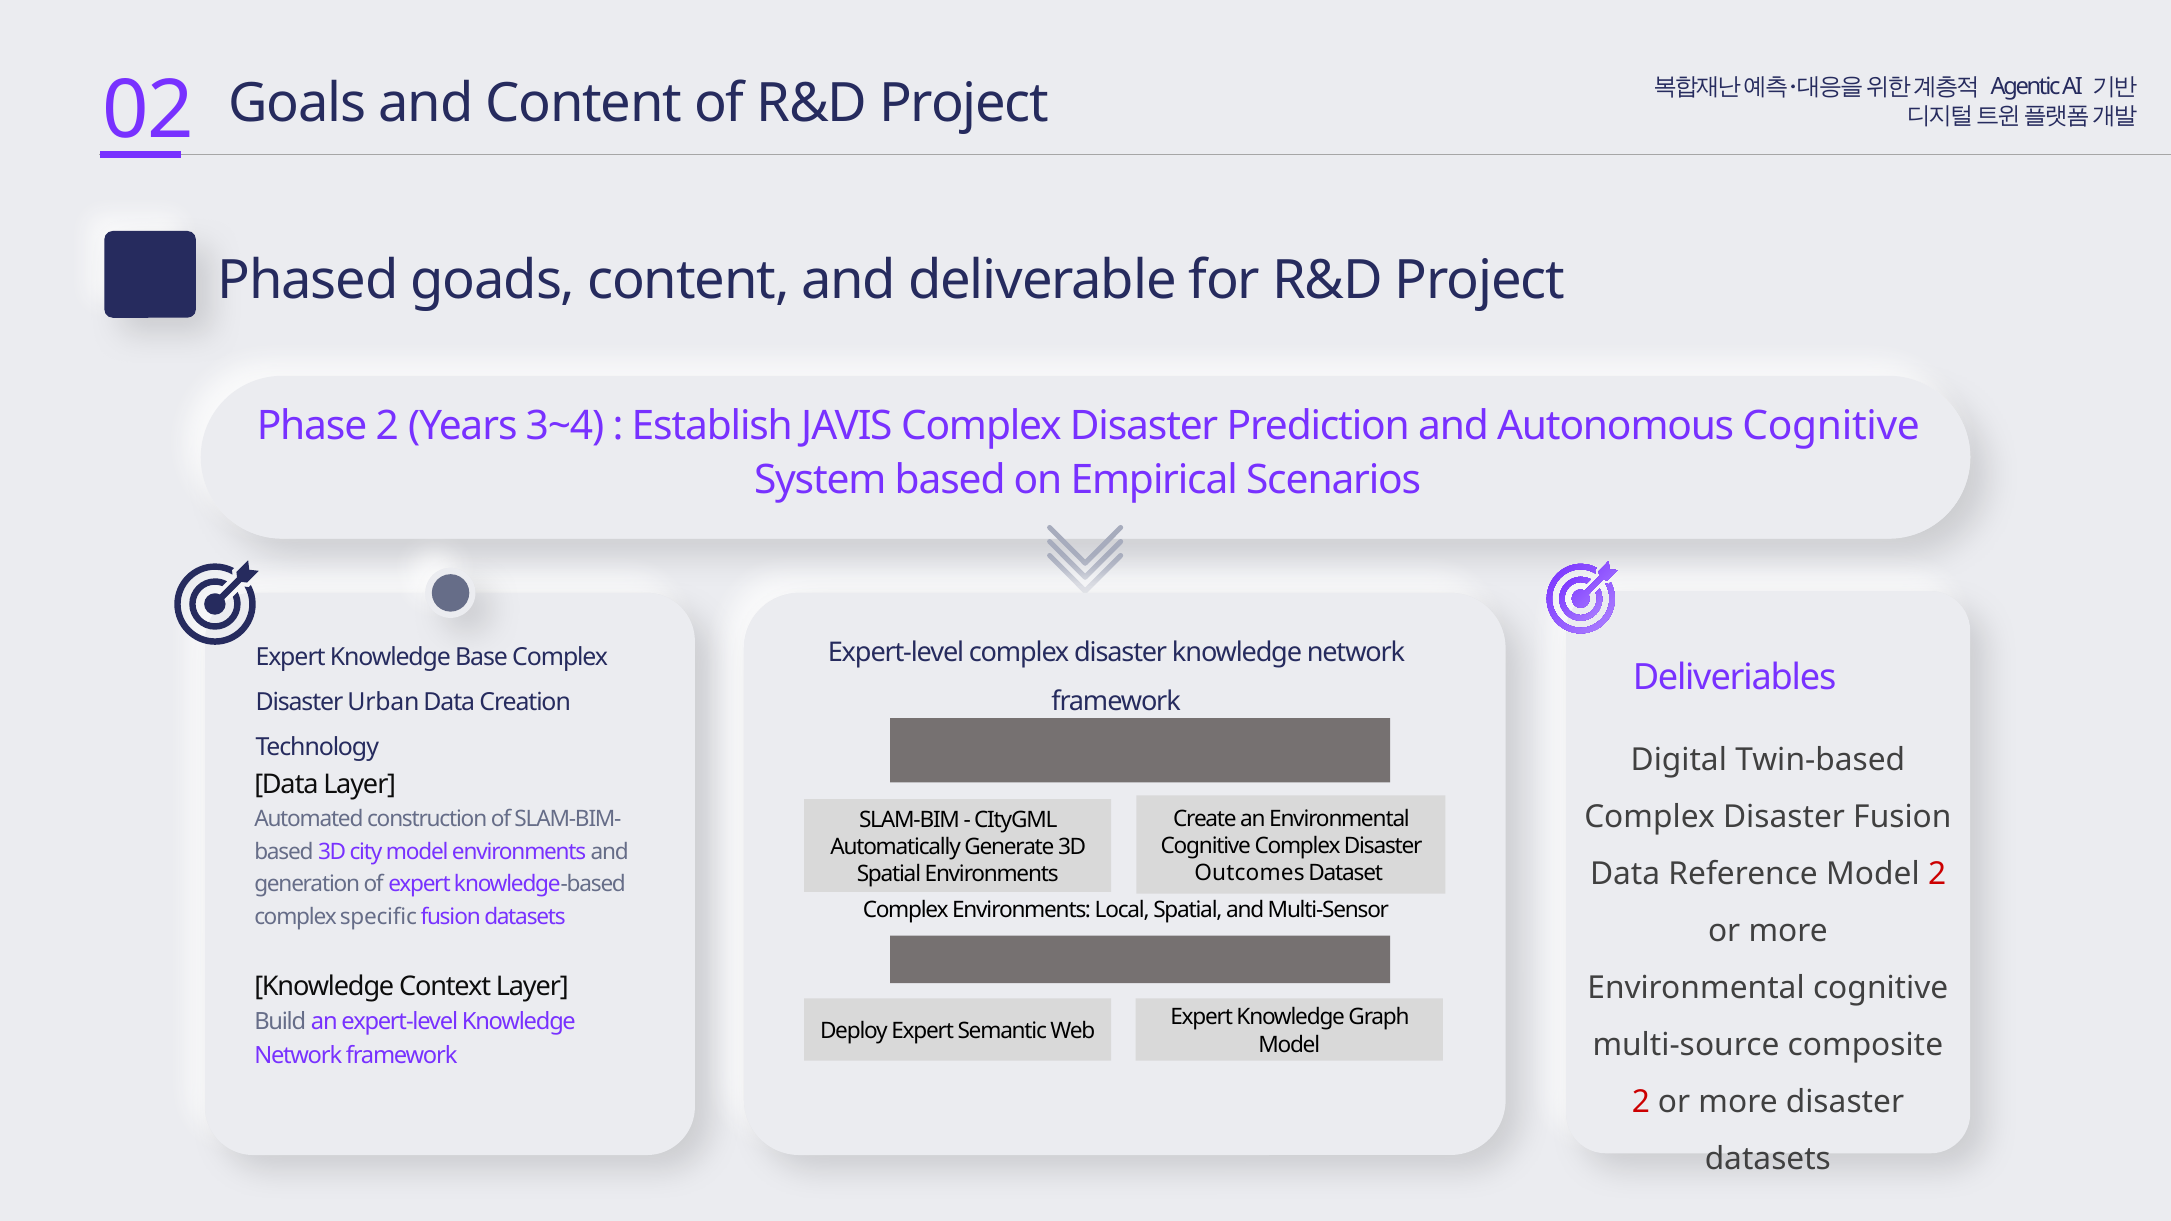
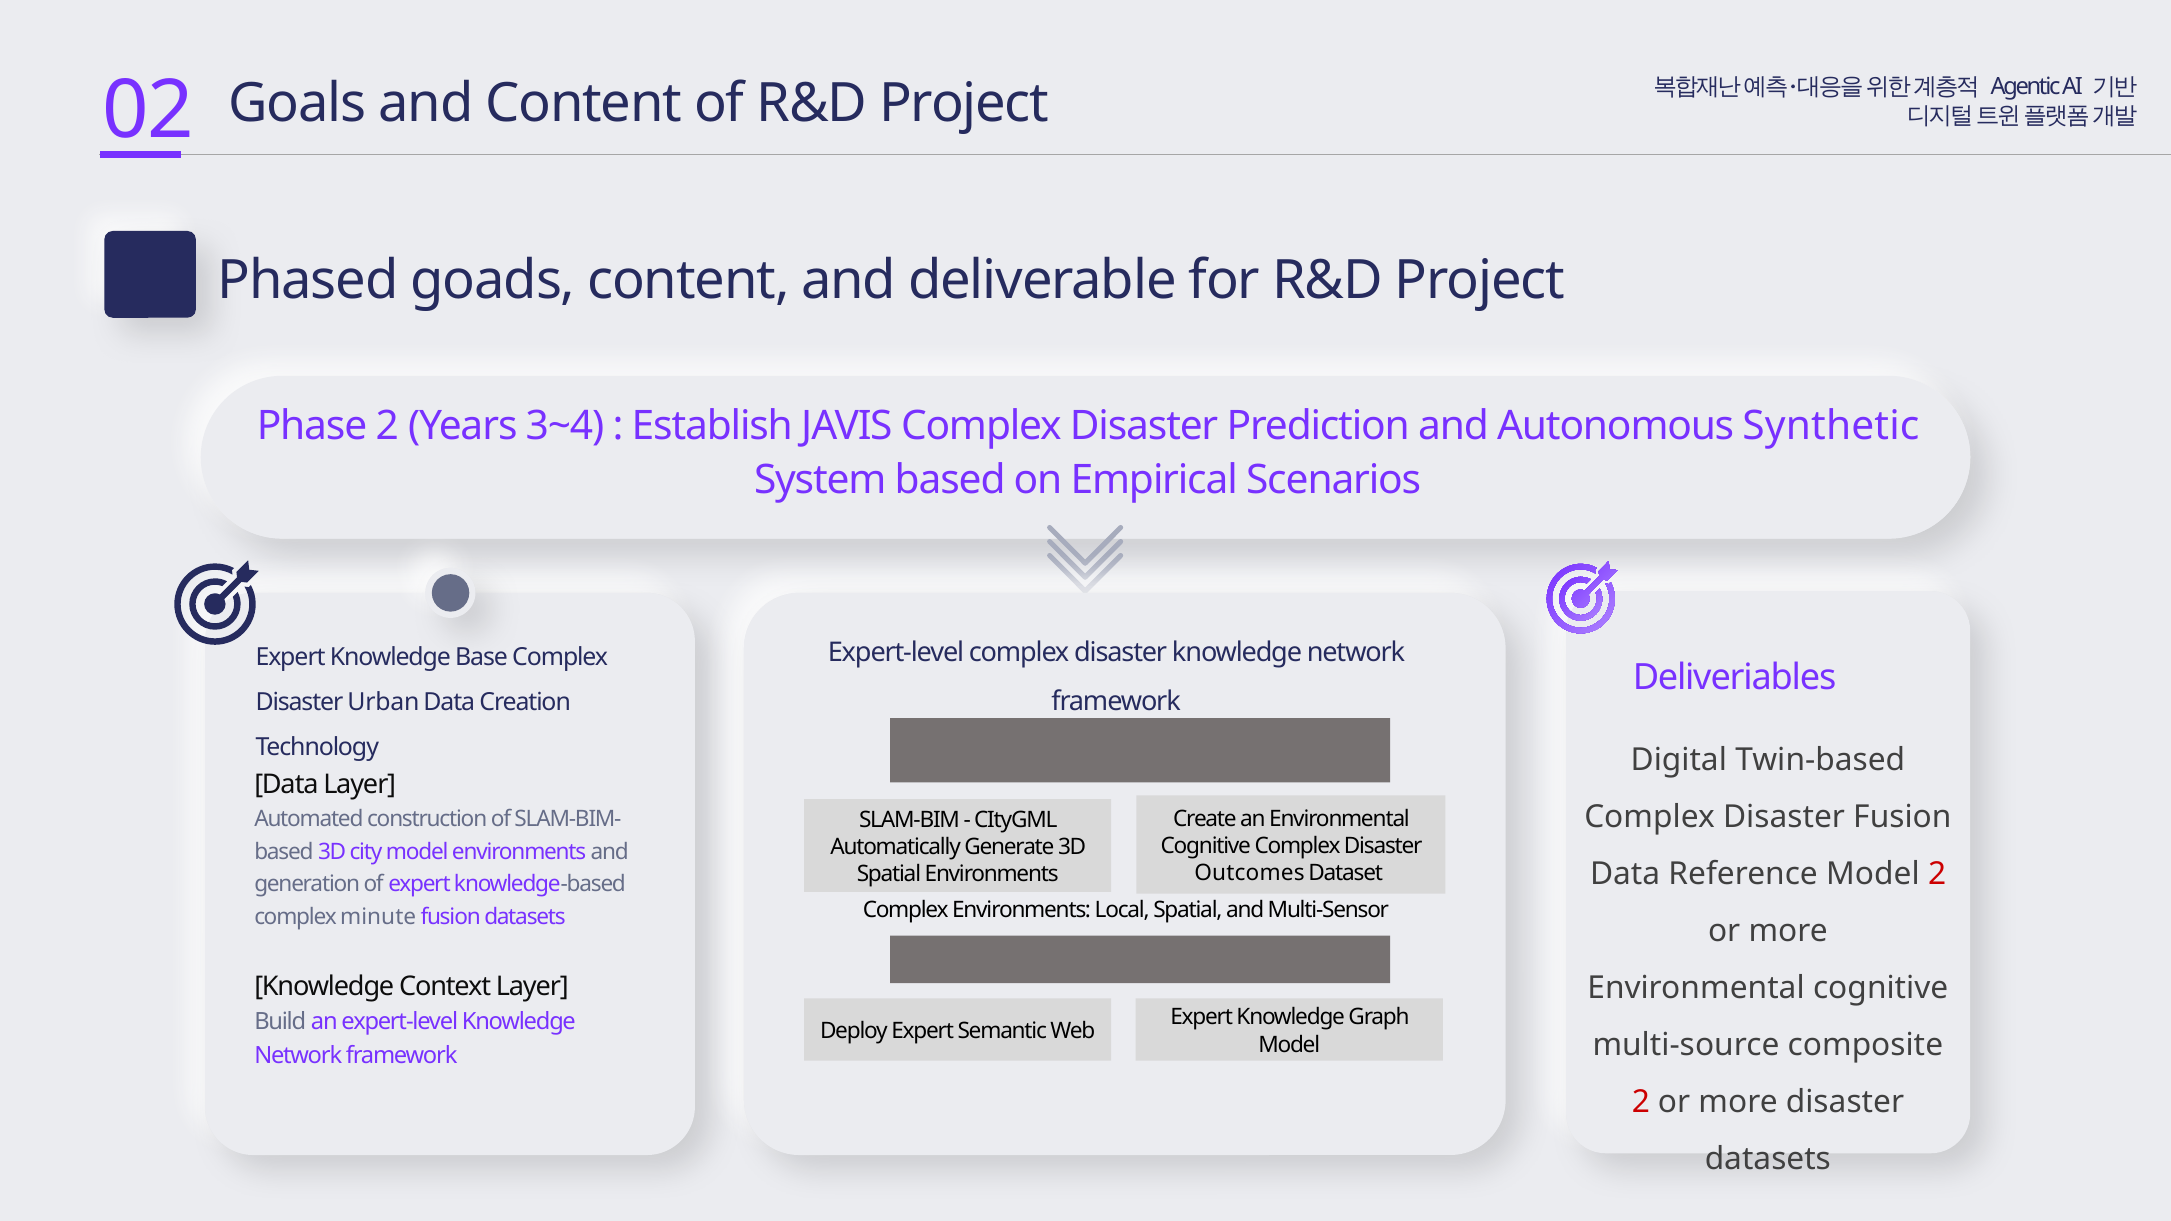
Autonomous Cognitive: Cognitive -> Synthetic
specific: specific -> minute
